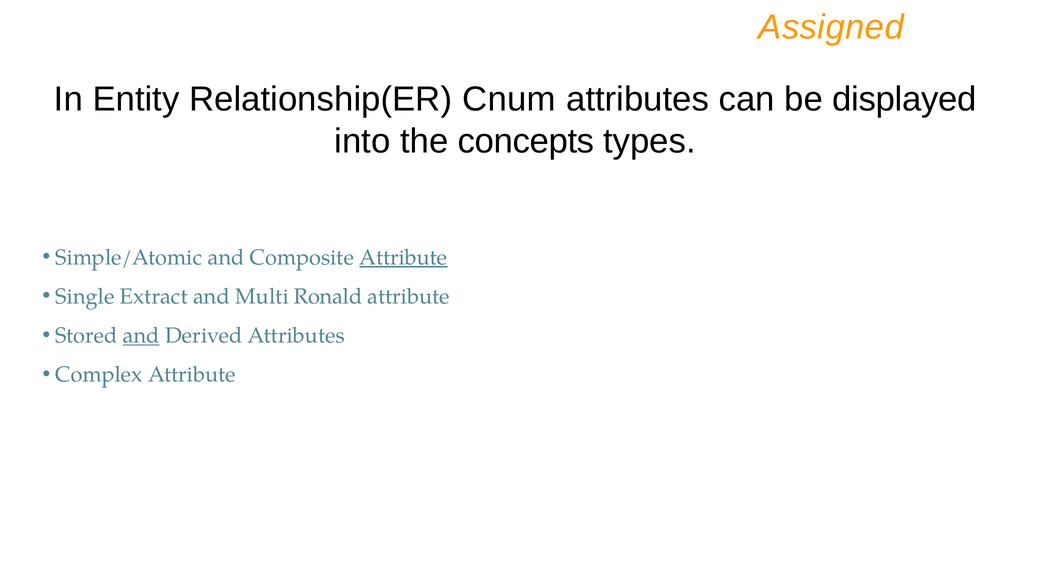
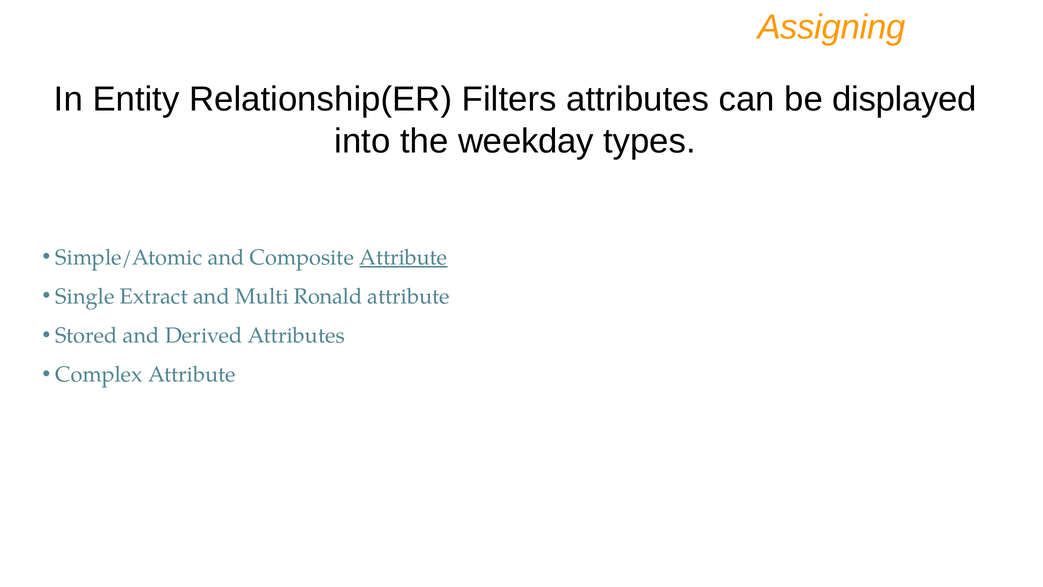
Assigned: Assigned -> Assigning
Cnum: Cnum -> Filters
concepts: concepts -> weekday
and at (141, 336) underline: present -> none
